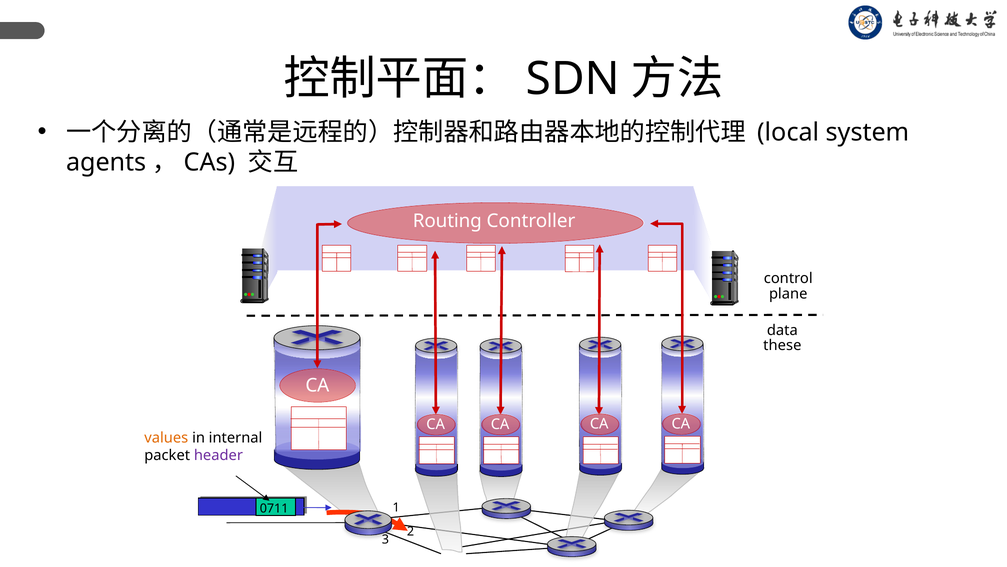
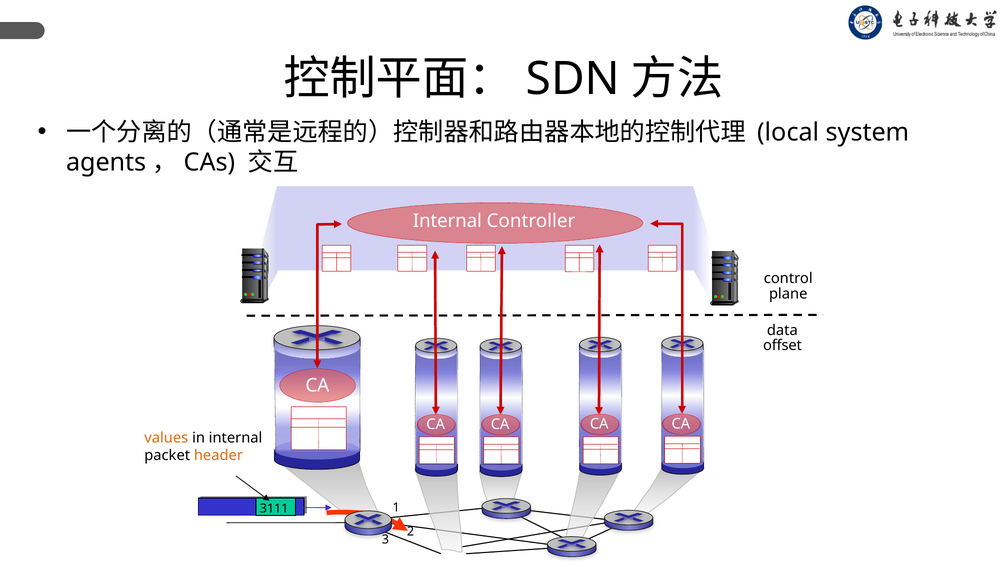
Routing at (447, 221): Routing -> Internal
these: these -> offset
header colour: purple -> orange
0711: 0711 -> 3111
